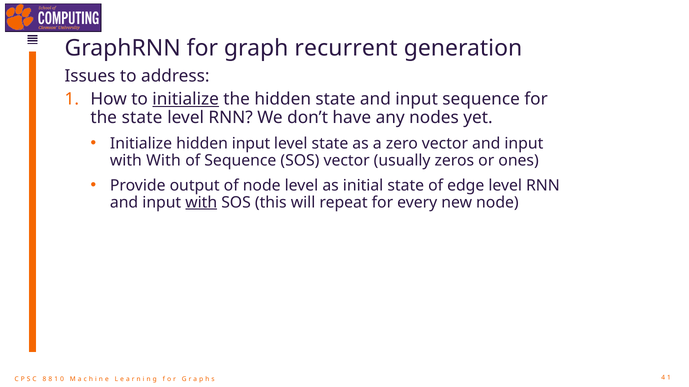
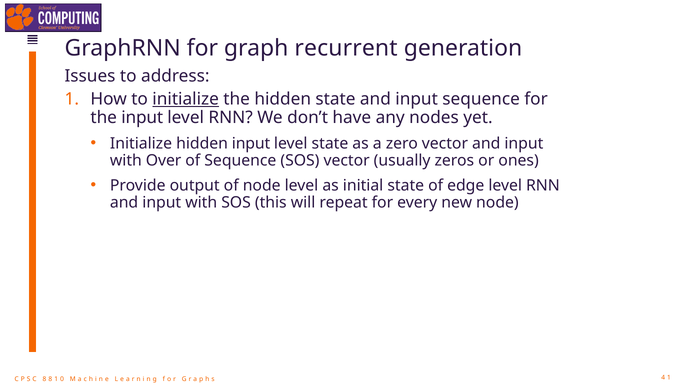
the state: state -> input
with With: With -> Over
with at (201, 203) underline: present -> none
